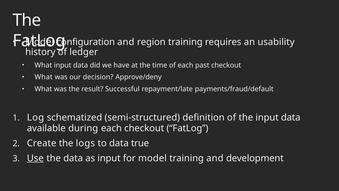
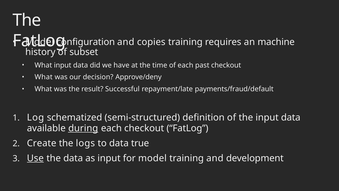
region: region -> copies
usability: usability -> machine
ledger: ledger -> subset
during underline: none -> present
